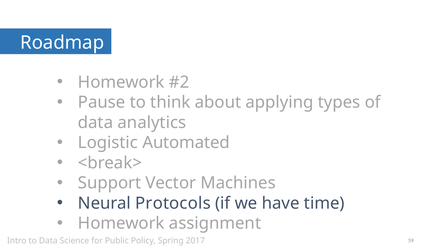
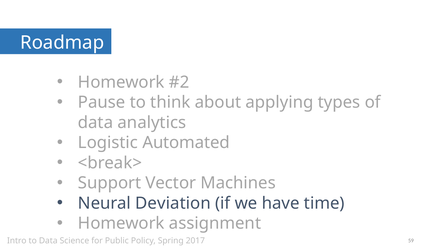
Protocols: Protocols -> Deviation
